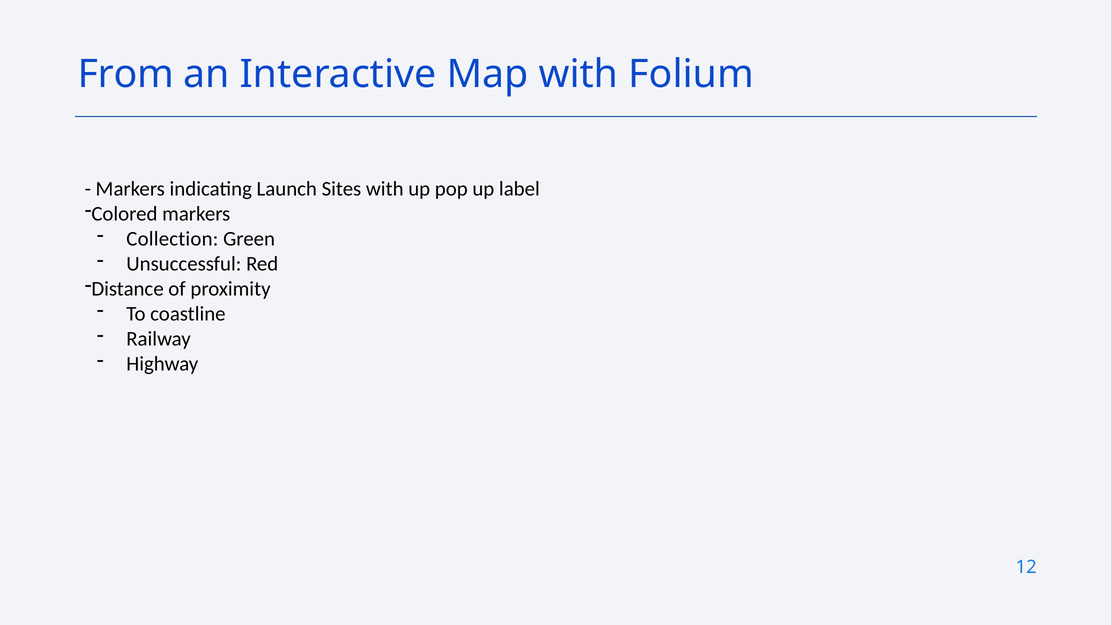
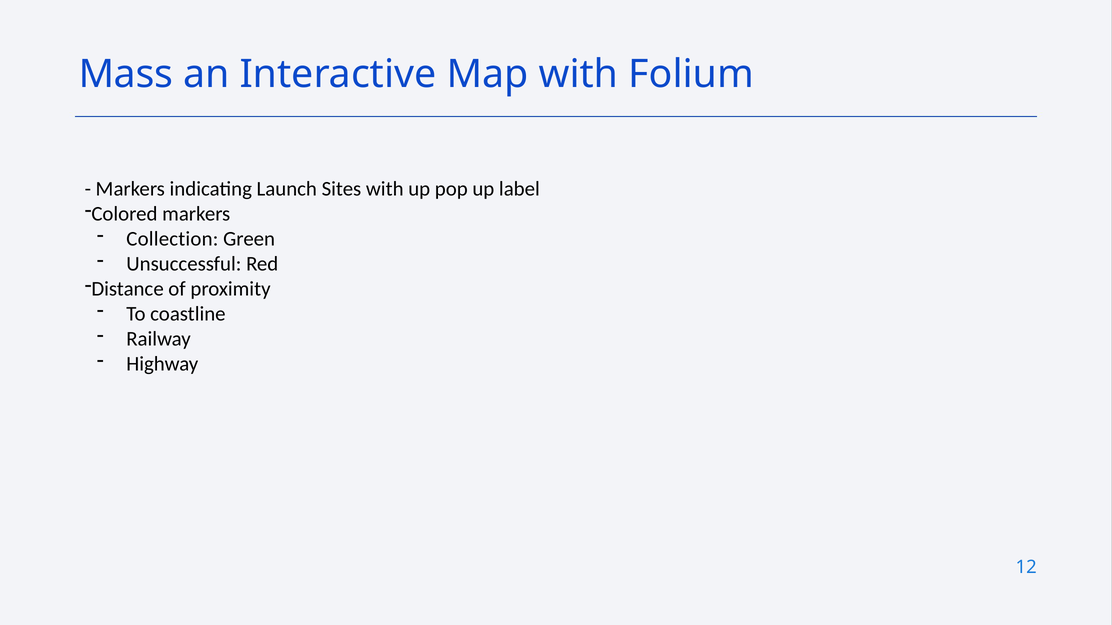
From: From -> Mass
